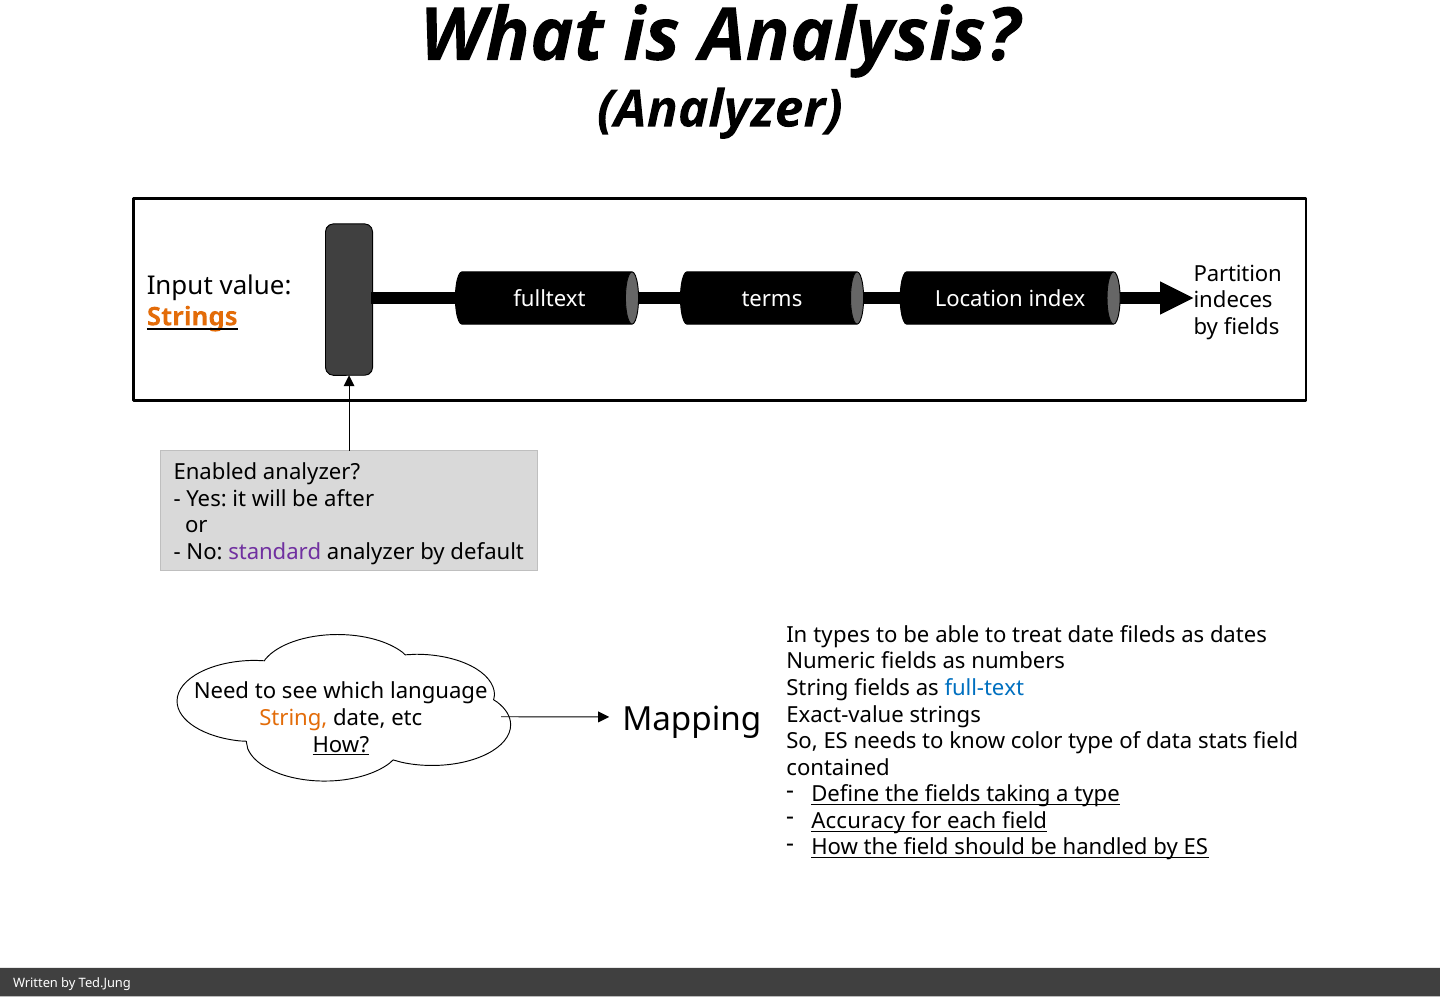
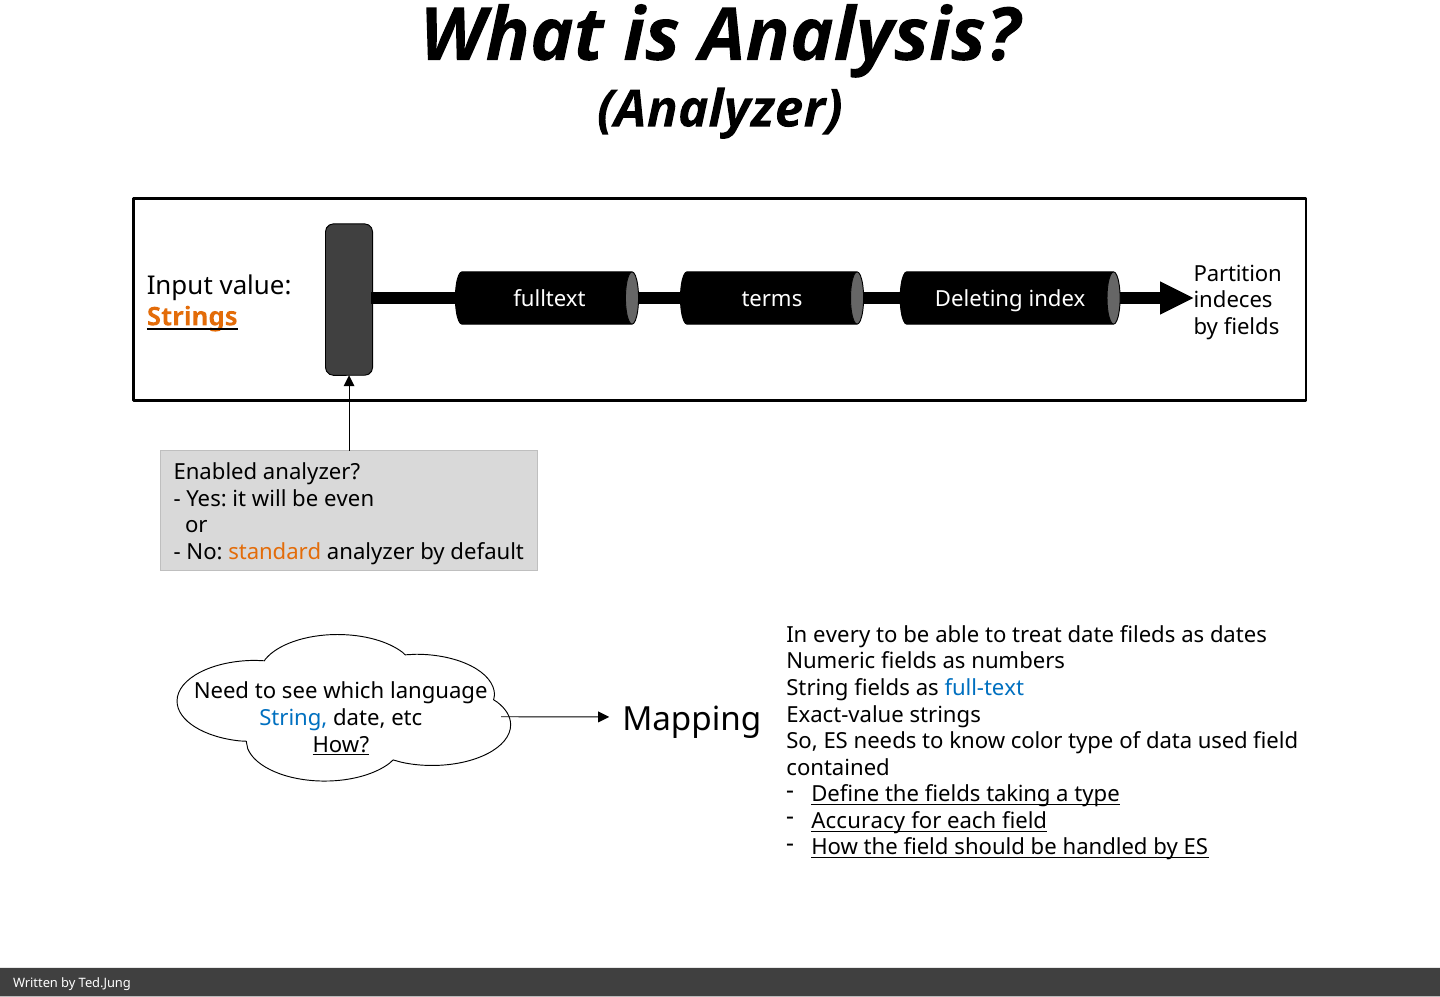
Location: Location -> Deleting
after: after -> even
standard colour: purple -> orange
types: types -> every
String at (293, 718) colour: orange -> blue
stats: stats -> used
